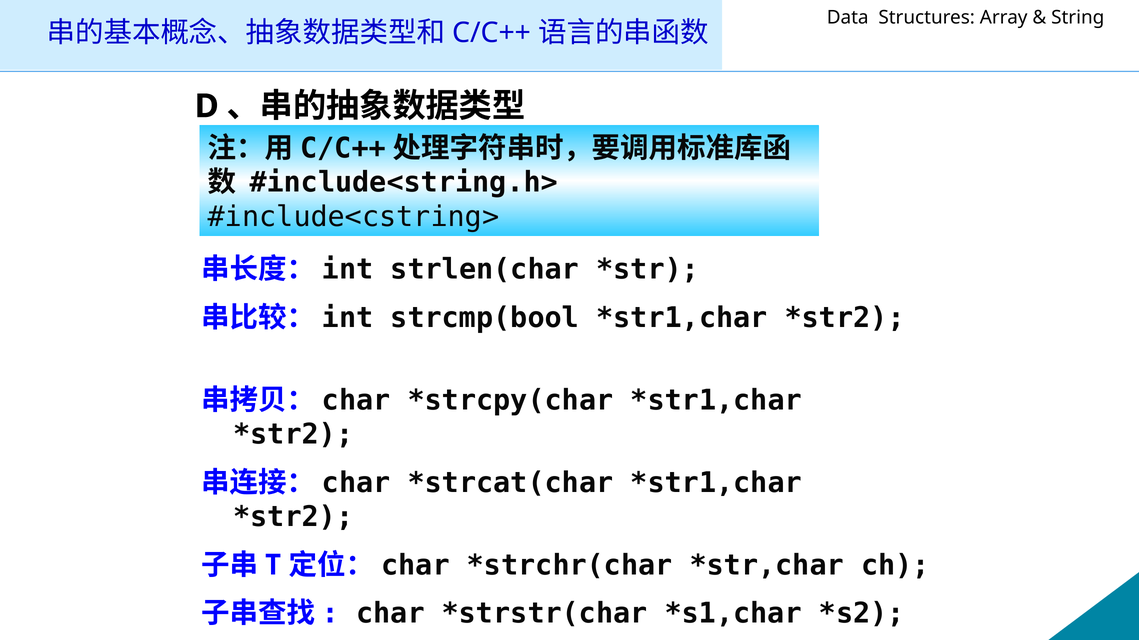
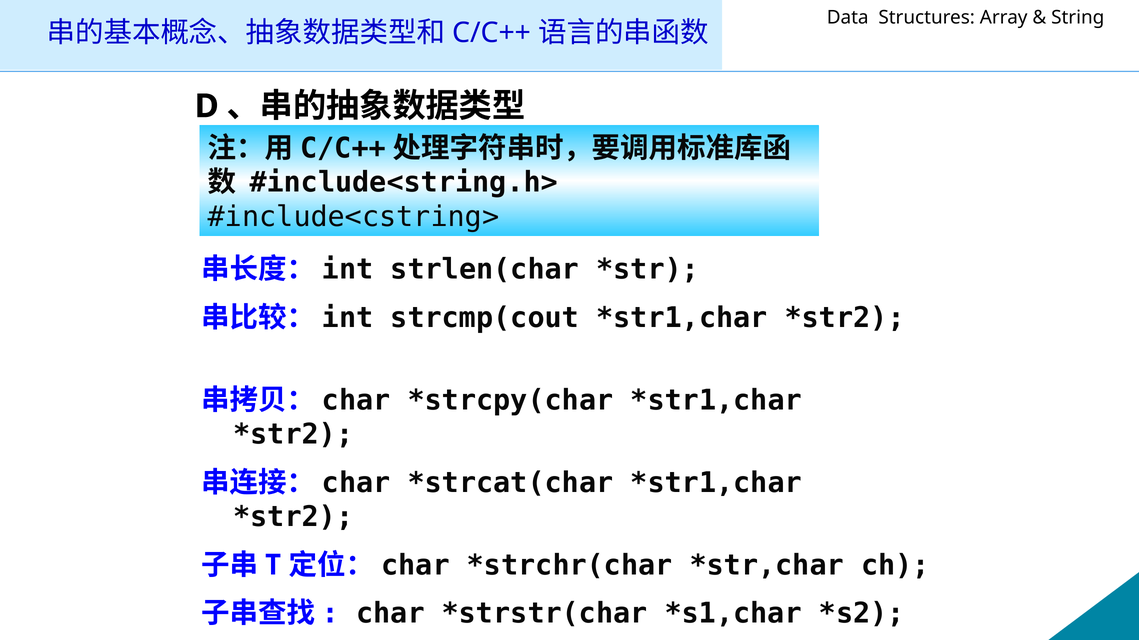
strcmp(bool: strcmp(bool -> strcmp(cout
